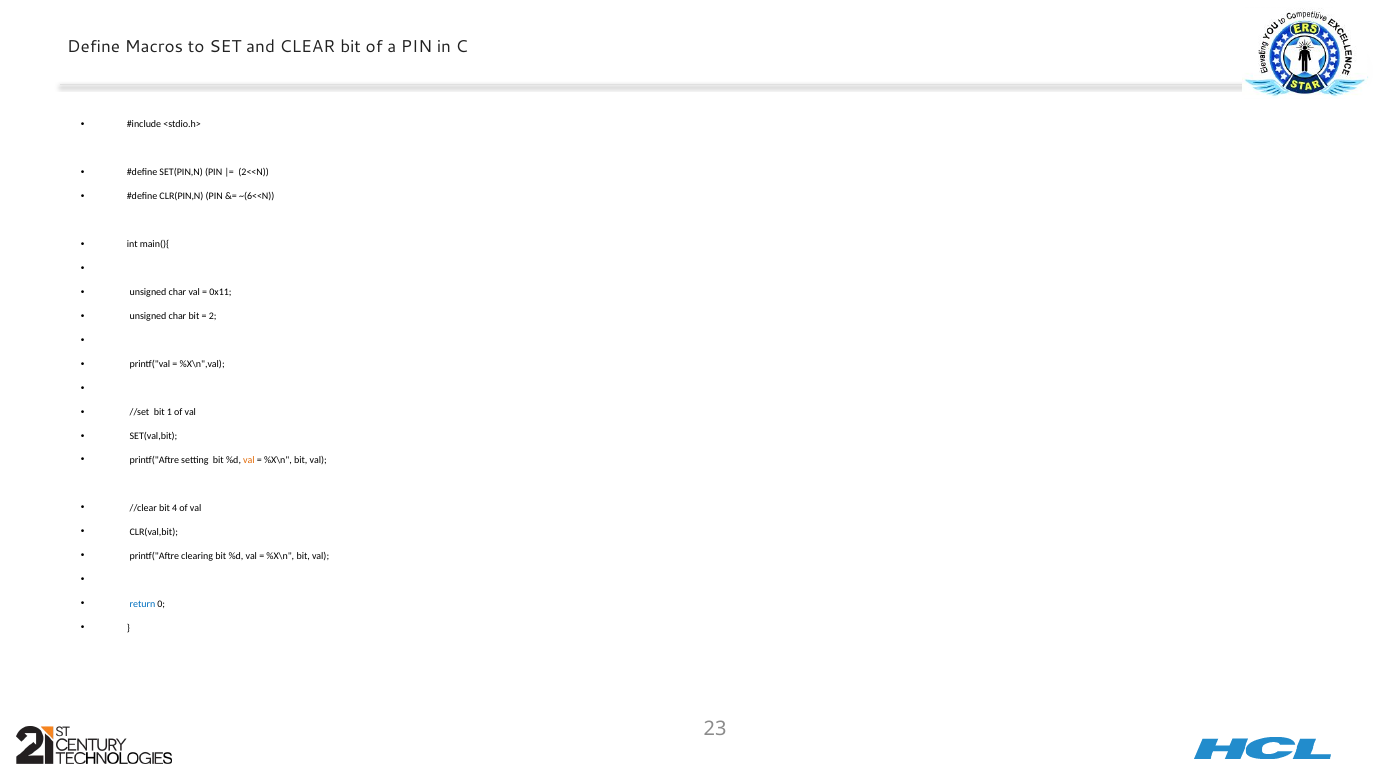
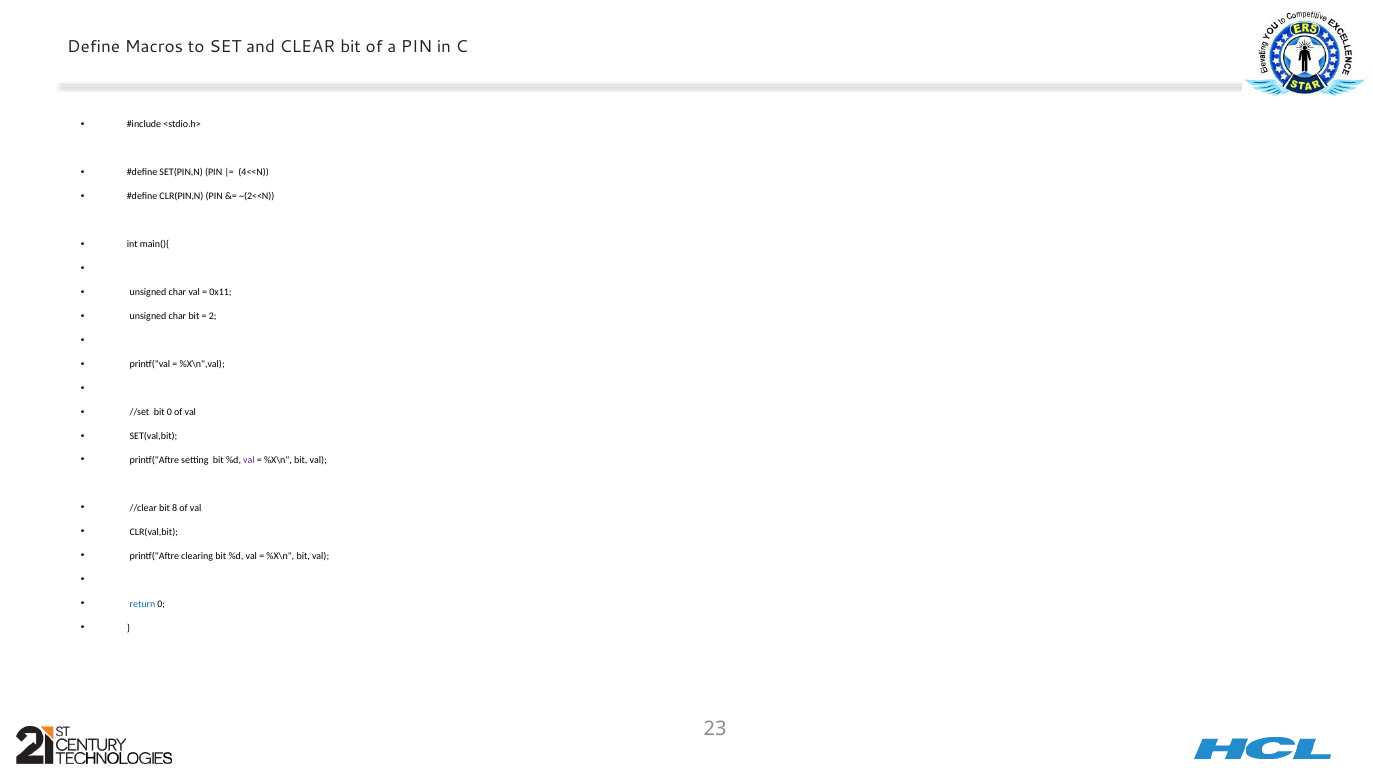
2<<N: 2<<N -> 4<<N
~(6<<N: ~(6<<N -> ~(2<<N
bit 1: 1 -> 0
val at (249, 461) colour: orange -> purple
4: 4 -> 8
